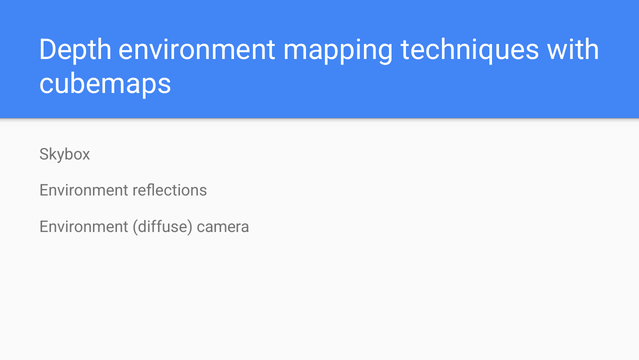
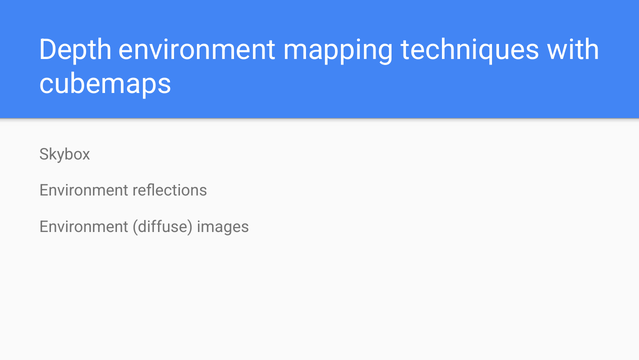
camera: camera -> images
